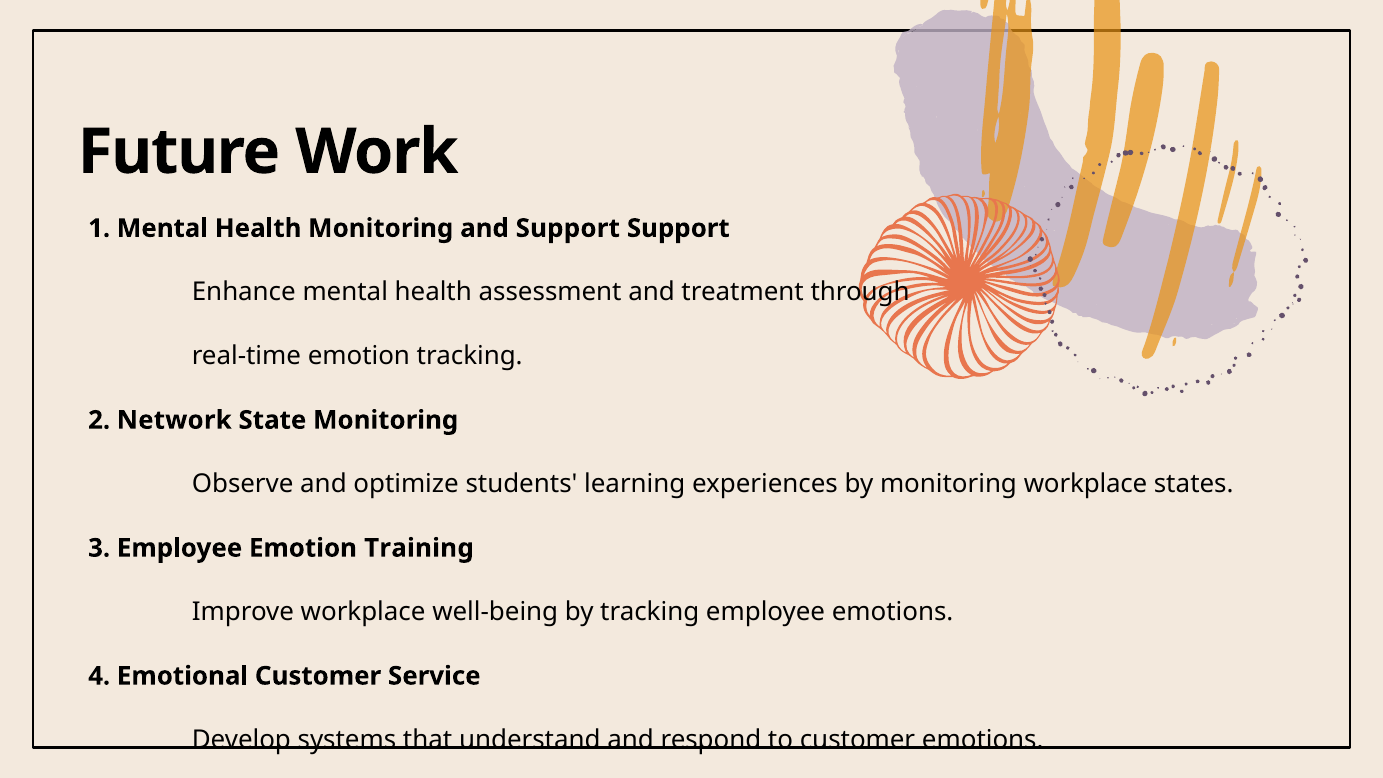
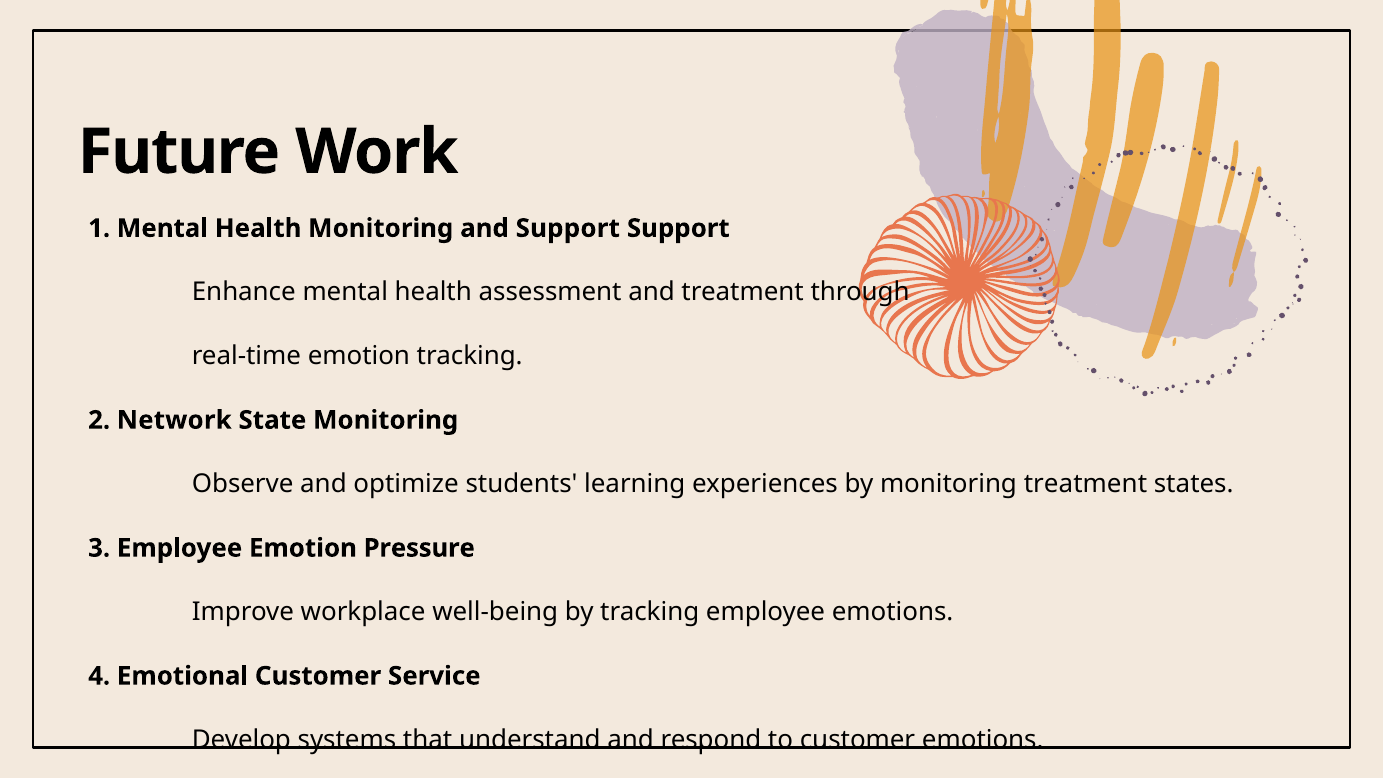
monitoring workplace: workplace -> treatment
Training: Training -> Pressure
